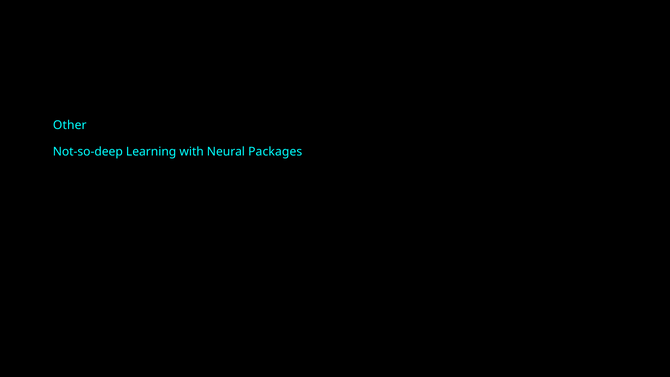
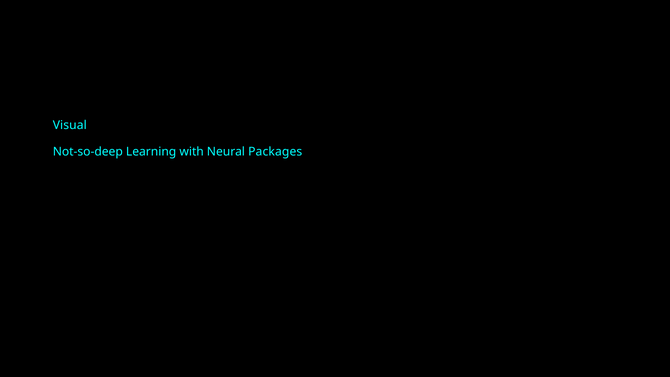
Other: Other -> Visual
